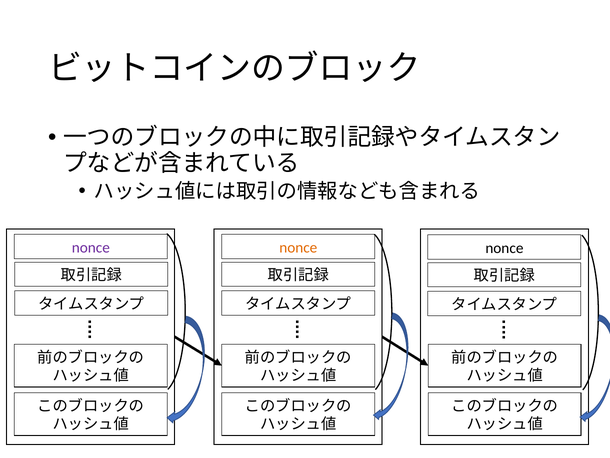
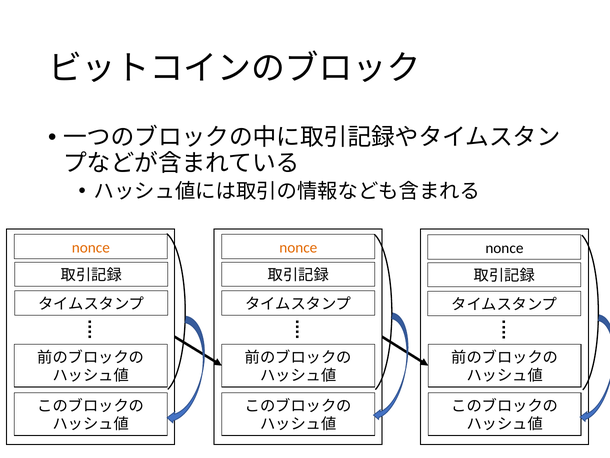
nonce at (91, 247) colour: purple -> orange
